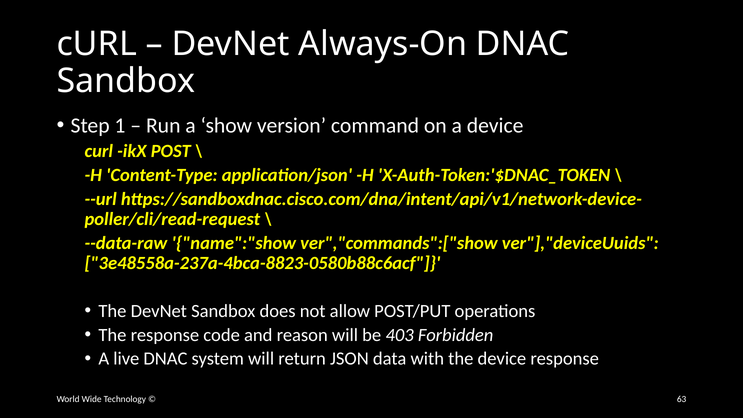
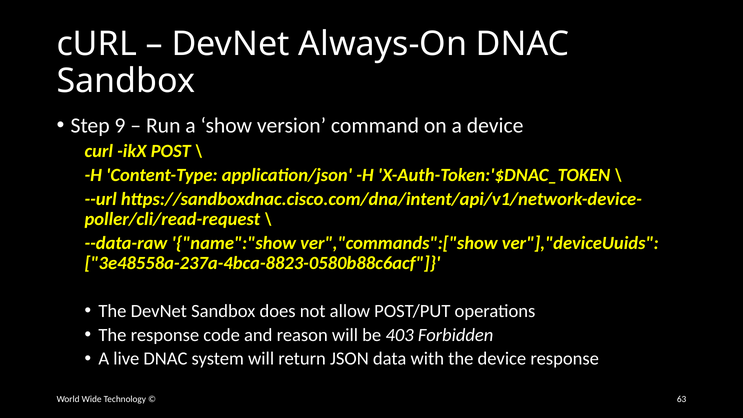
1: 1 -> 9
